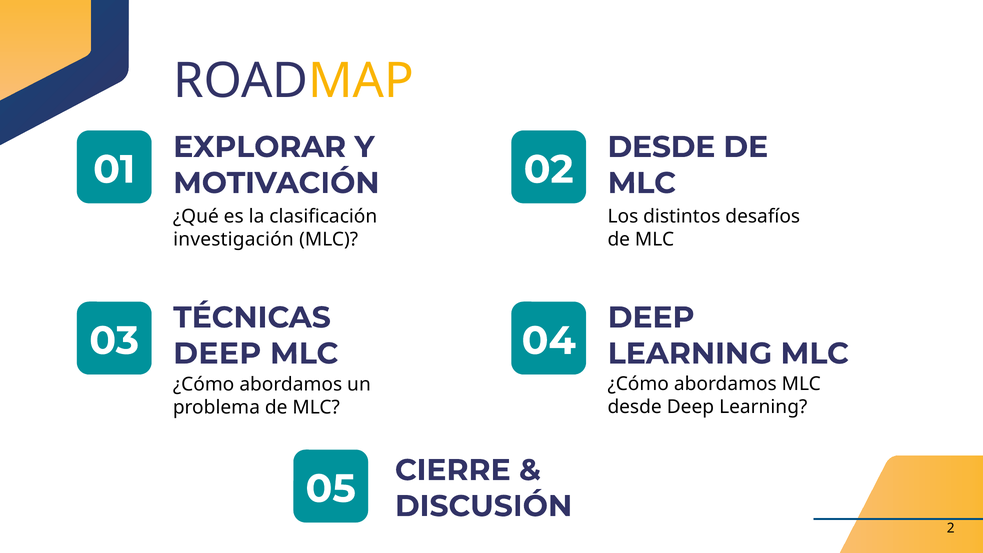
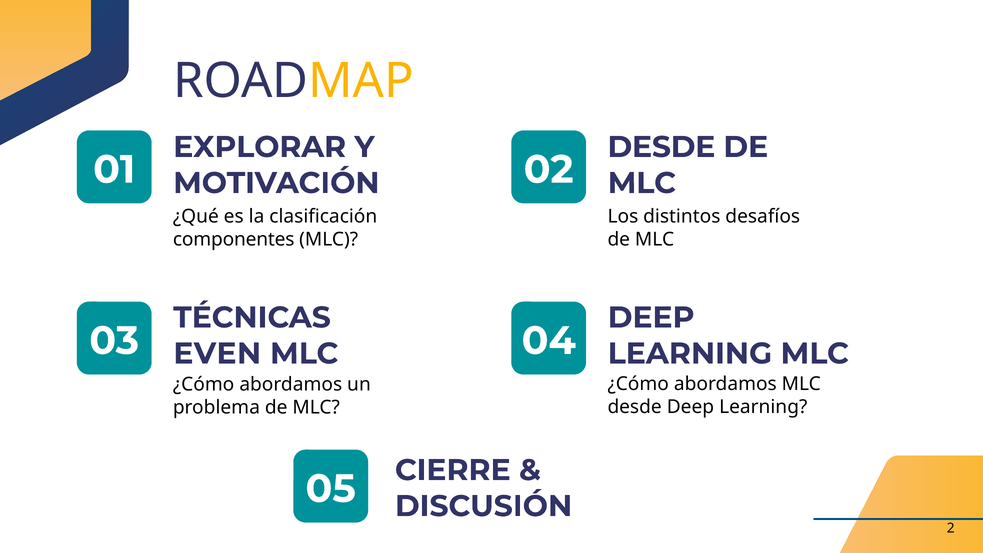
investigación: investigación -> componentes
DEEP at (217, 354): DEEP -> EVEN
